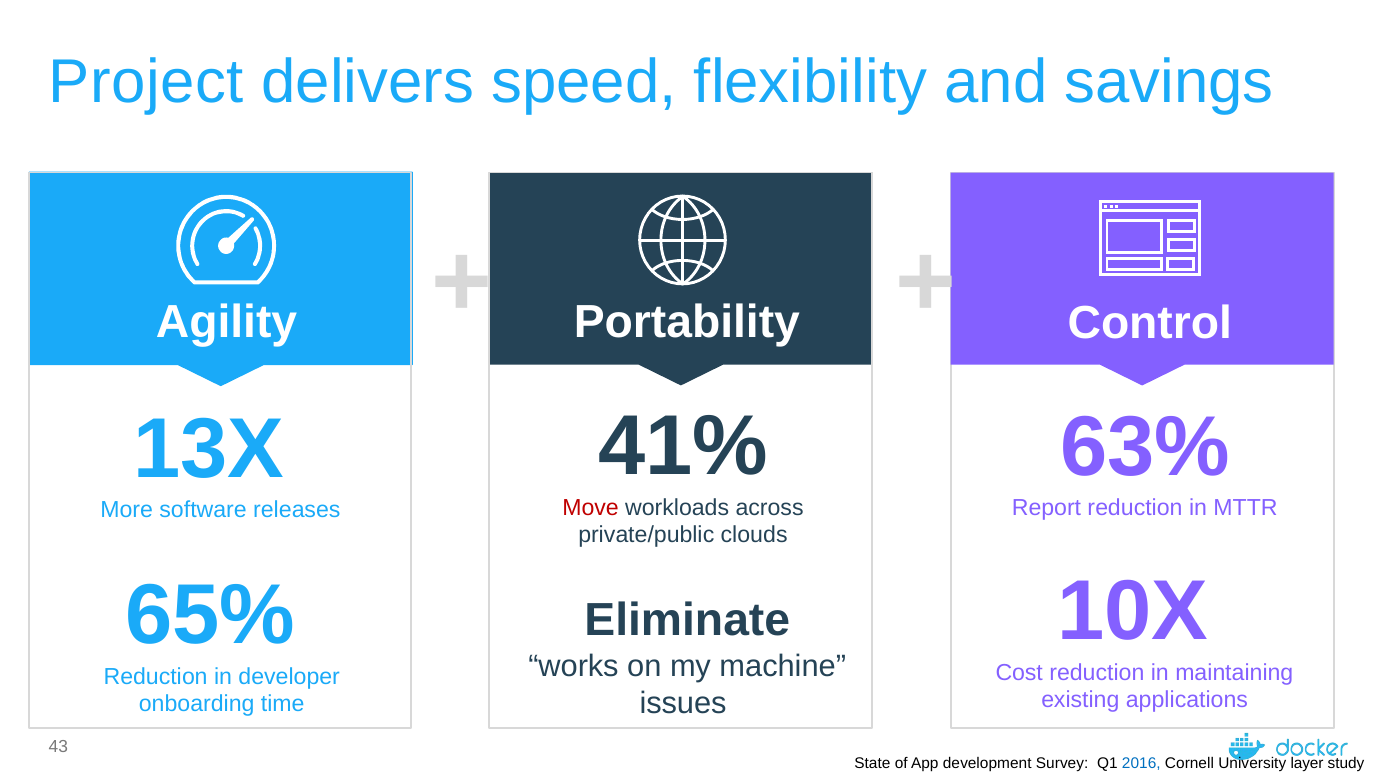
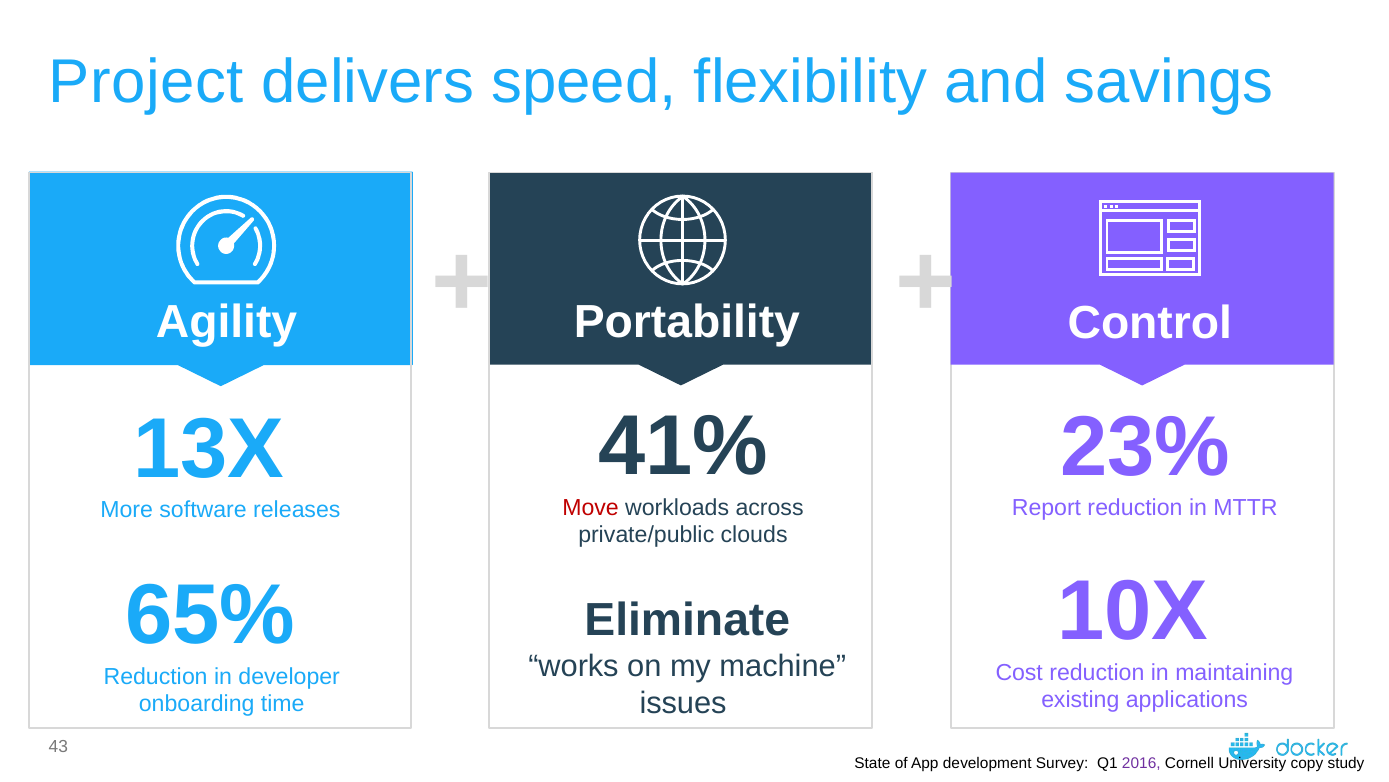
63%: 63% -> 23%
2016 colour: blue -> purple
layer: layer -> copy
